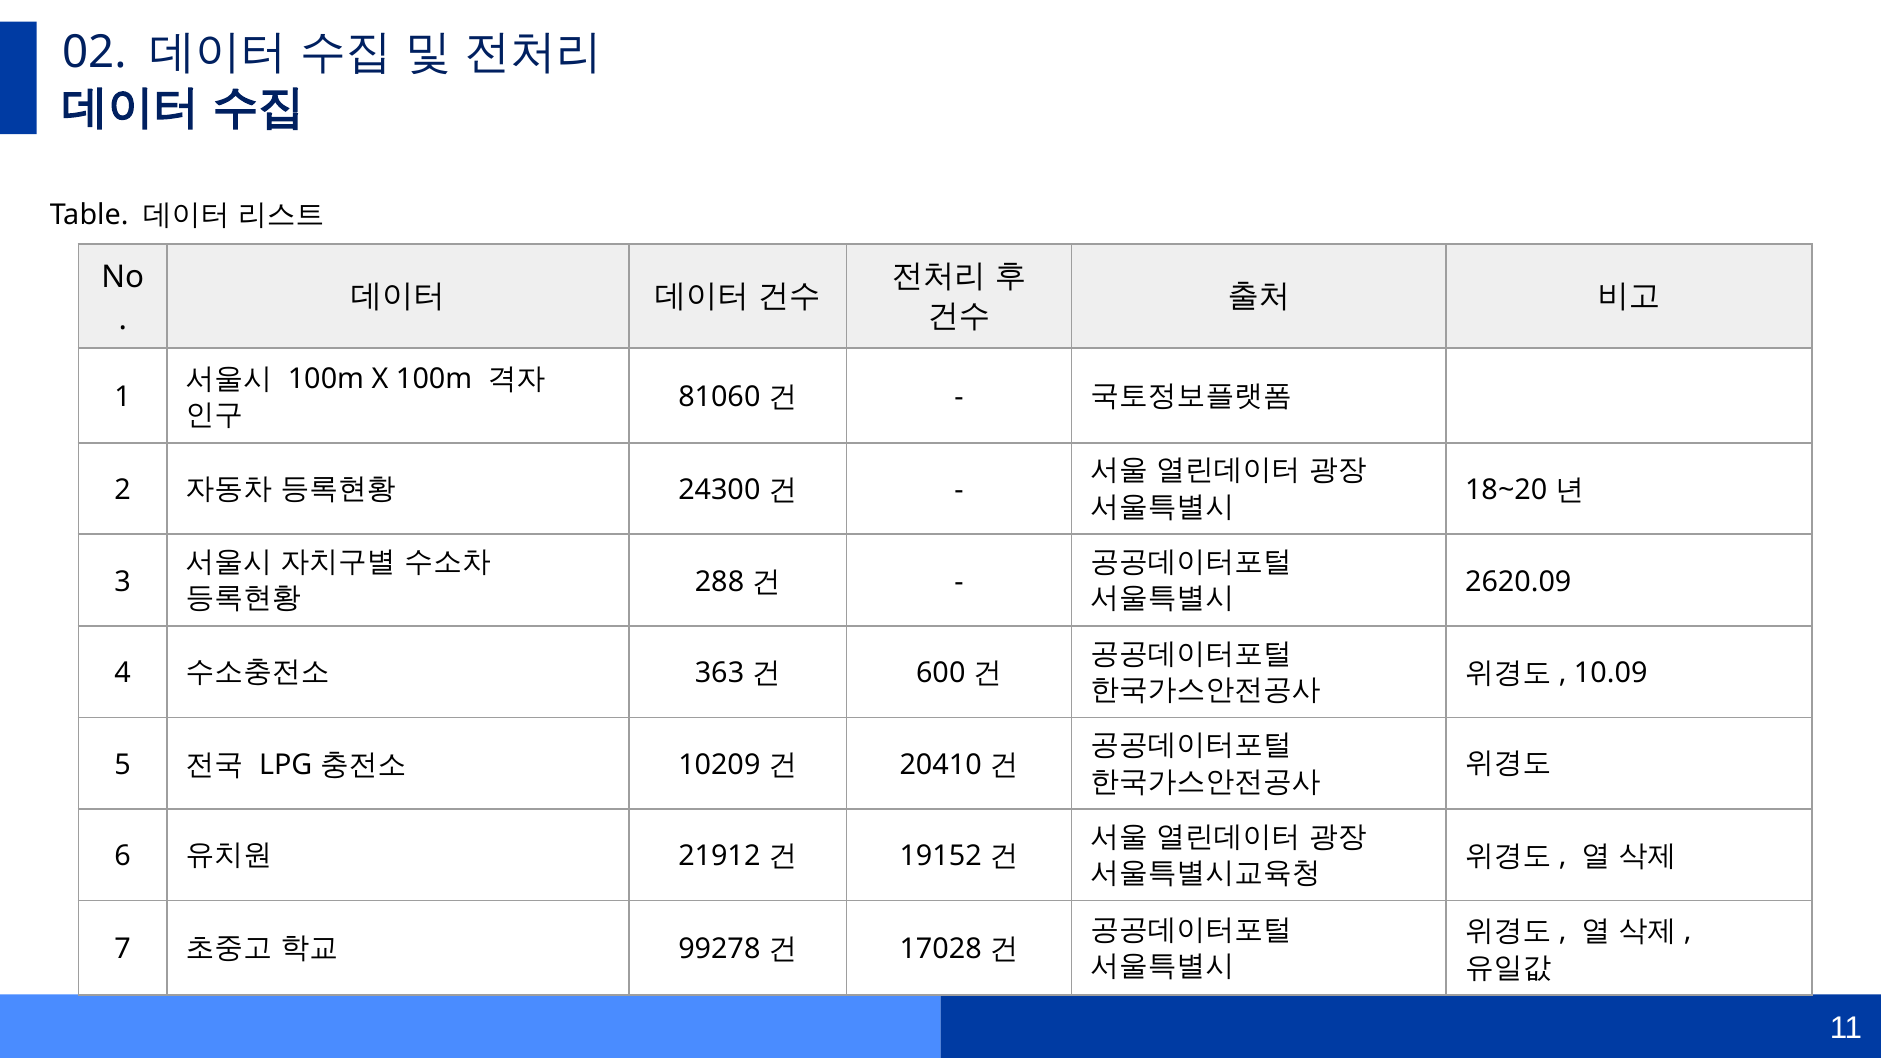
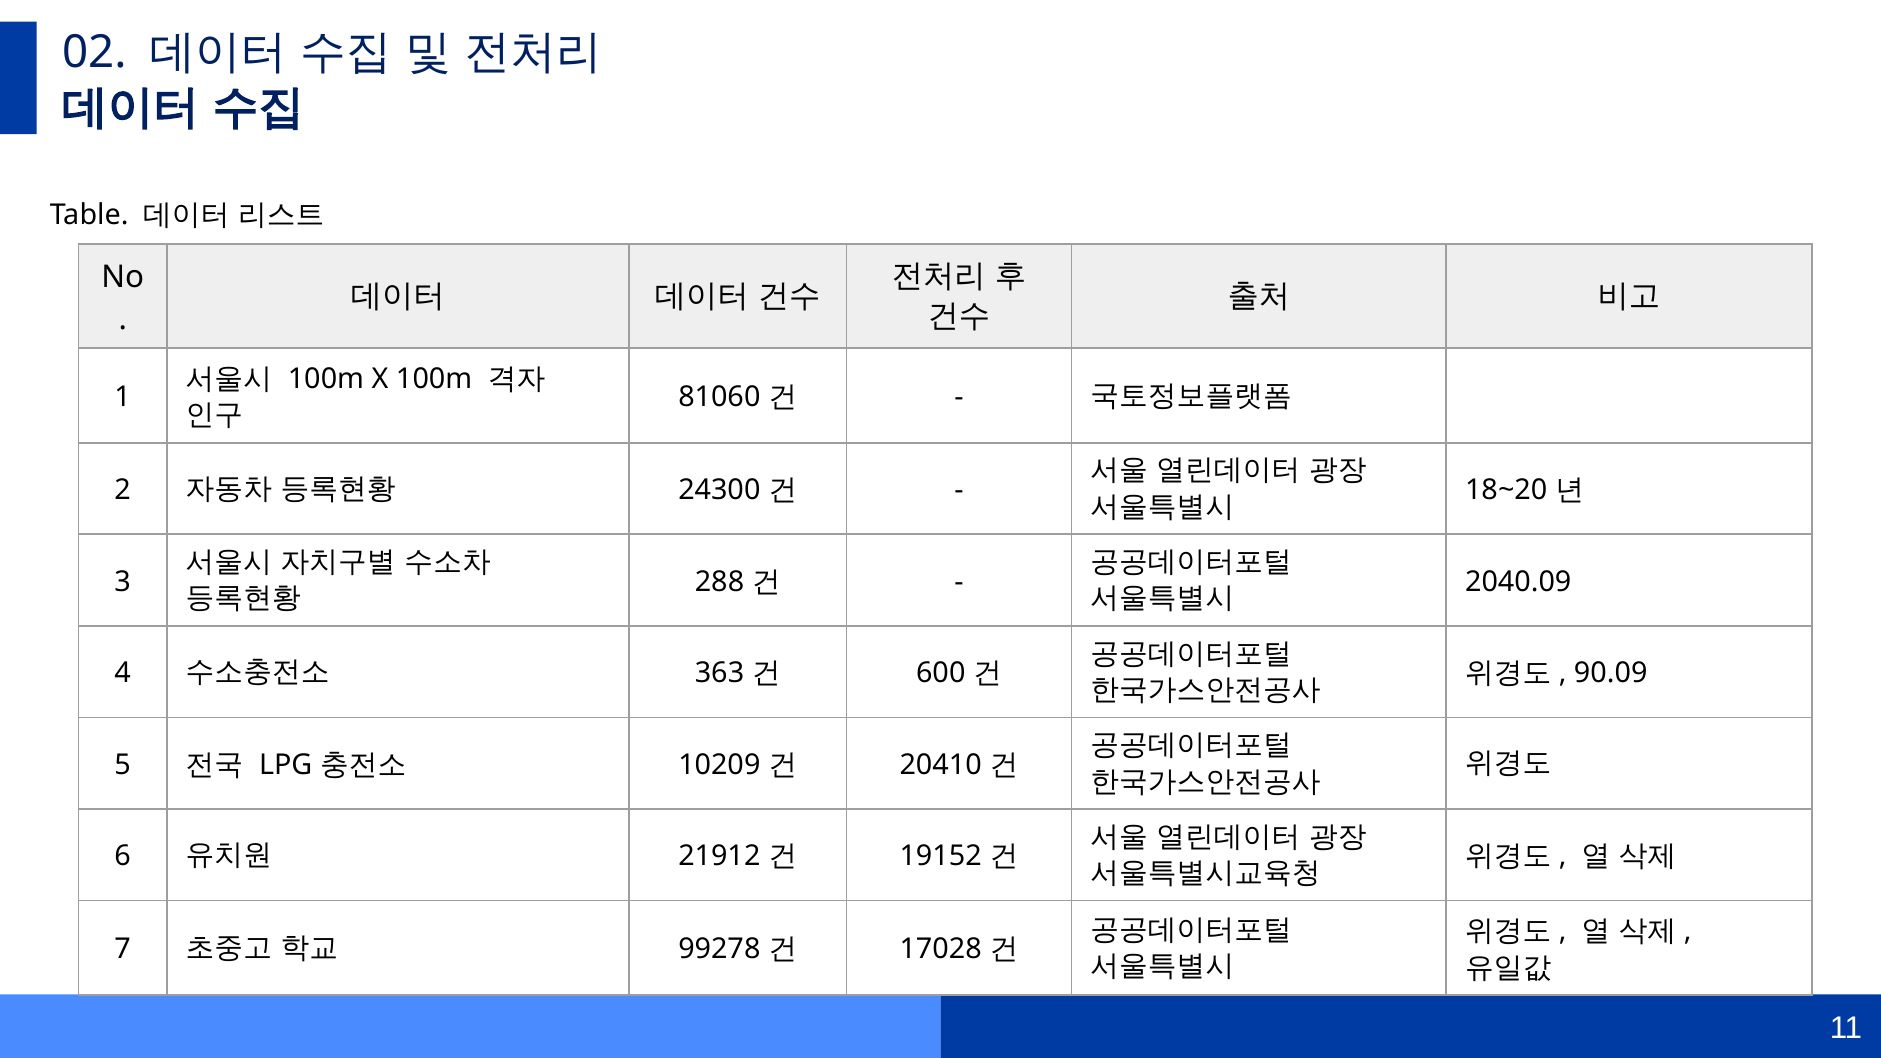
2620.09: 2620.09 -> 2040.09
10.09: 10.09 -> 90.09
